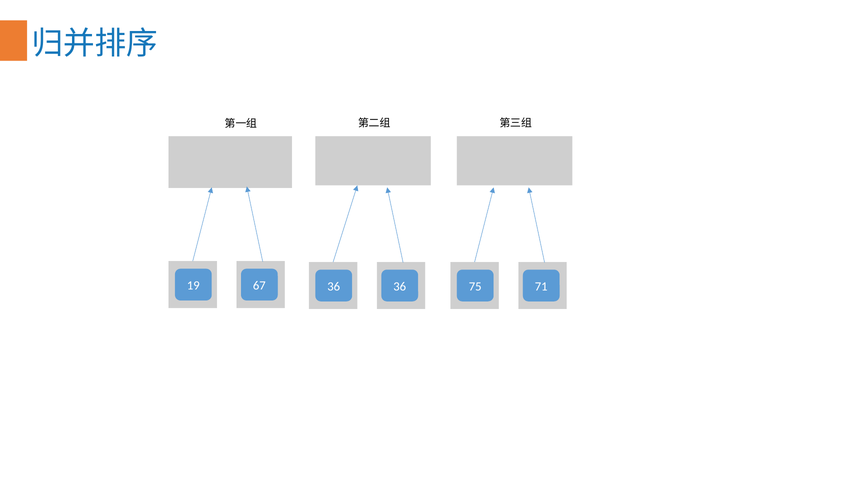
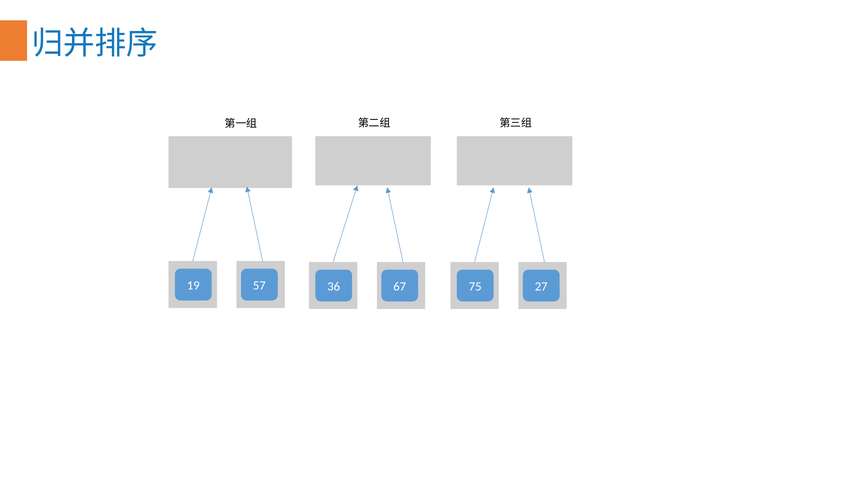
67: 67 -> 57
36 36: 36 -> 67
71: 71 -> 27
